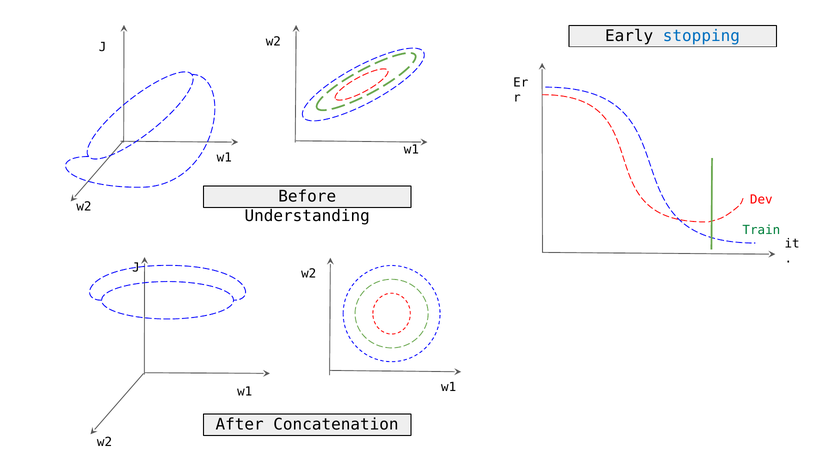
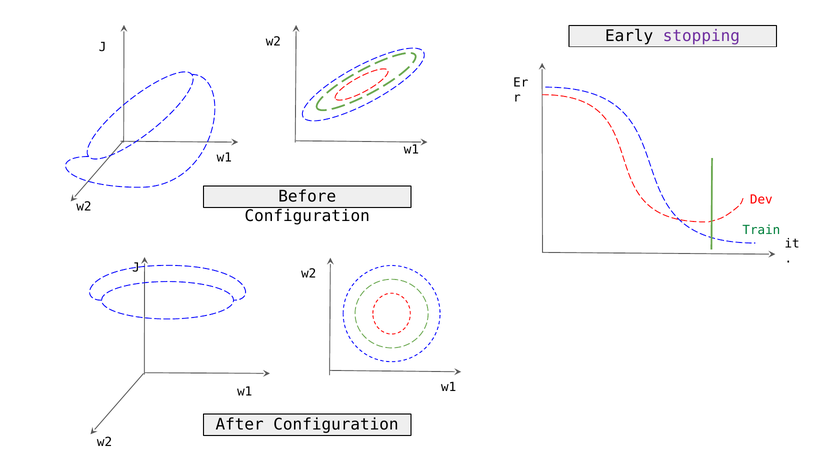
stopping colour: blue -> purple
Understanding at (307, 216): Understanding -> Configuration
After Concatenation: Concatenation -> Configuration
